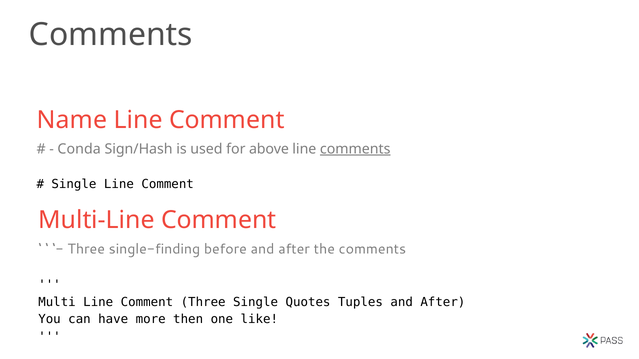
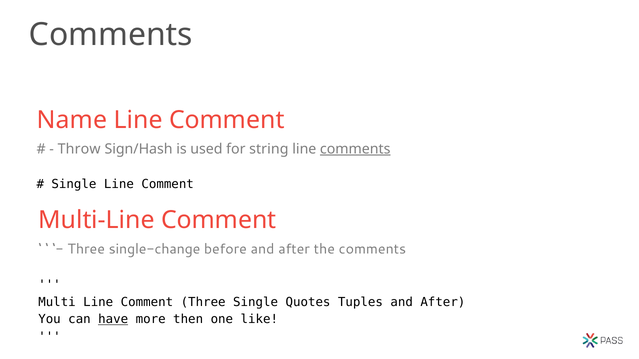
Conda: Conda -> Throw
above: above -> string
single-finding: single-finding -> single-change
have underline: none -> present
